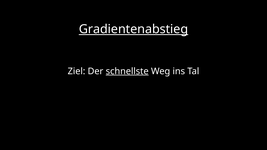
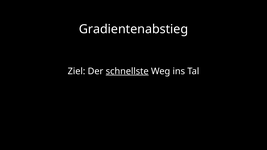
Gradientenabstieg underline: present -> none
